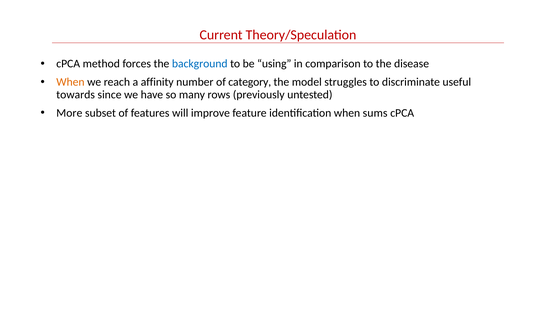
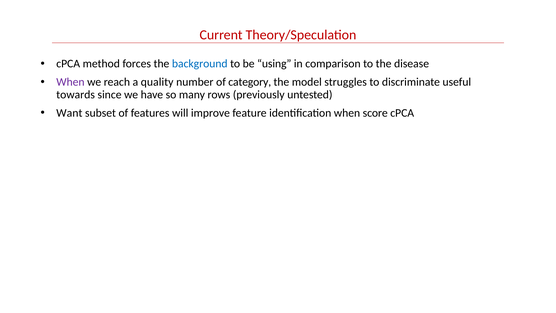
When at (70, 82) colour: orange -> purple
affinity: affinity -> quality
More: More -> Want
sums: sums -> score
